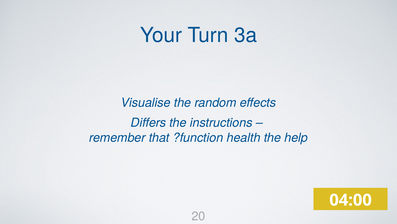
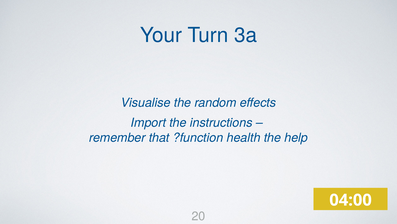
Differs: Differs -> Import
